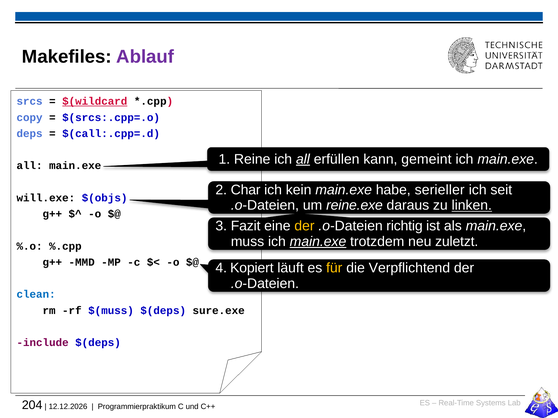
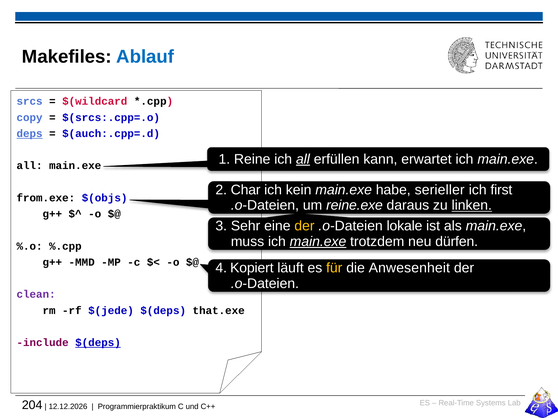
Ablauf colour: purple -> blue
$(wildcard underline: present -> none
deps underline: none -> present
$(call:.cpp=.d: $(call:.cpp=.d -> $(auch:.cpp=.d
gemeint: gemeint -> erwartet
seit: seit -> first
will.exe: will.exe -> from.exe
Fazit: Fazit -> Sehr
richtig: richtig -> lokale
zuletzt: zuletzt -> dürfen
Verpflichtend: Verpflichtend -> Anwesenheit
clean colour: blue -> purple
$(muss: $(muss -> $(jede
sure.exe: sure.exe -> that.exe
$(deps at (98, 343) underline: none -> present
